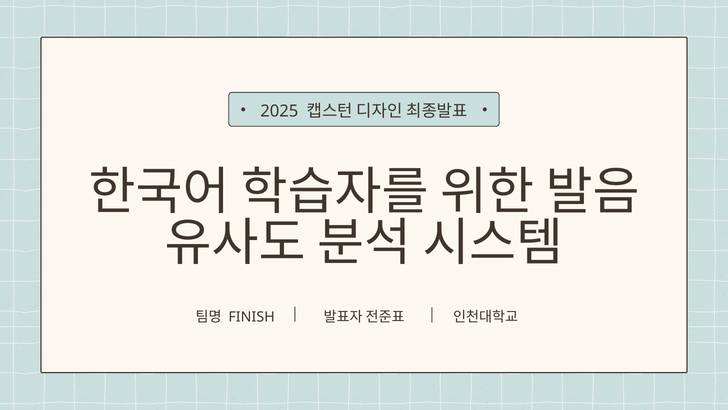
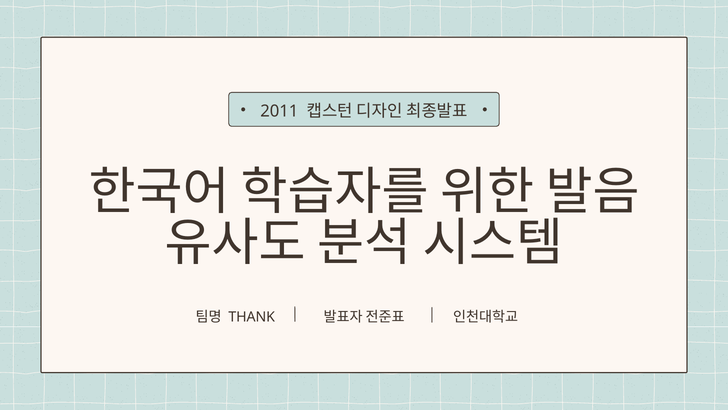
2025: 2025 -> 2011
FINISH: FINISH -> THANK
